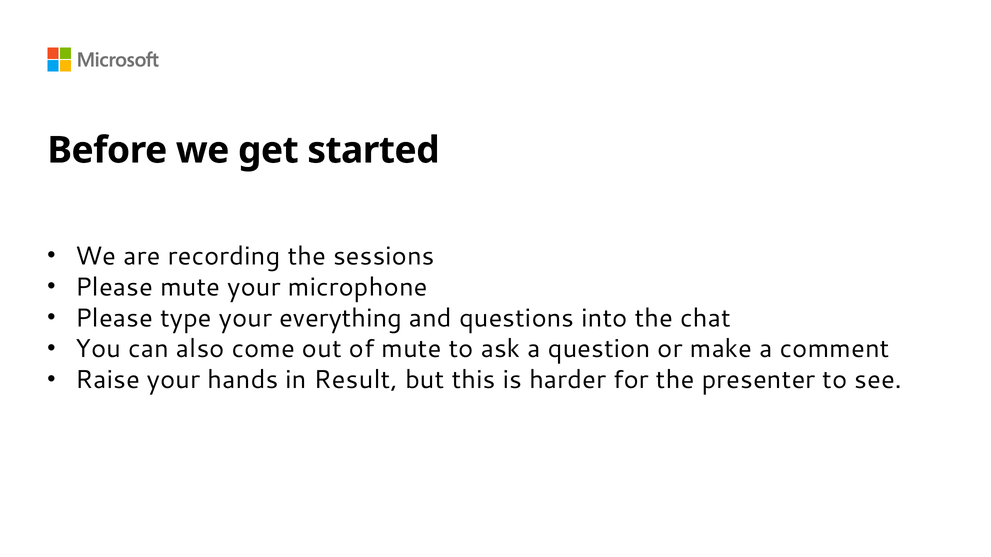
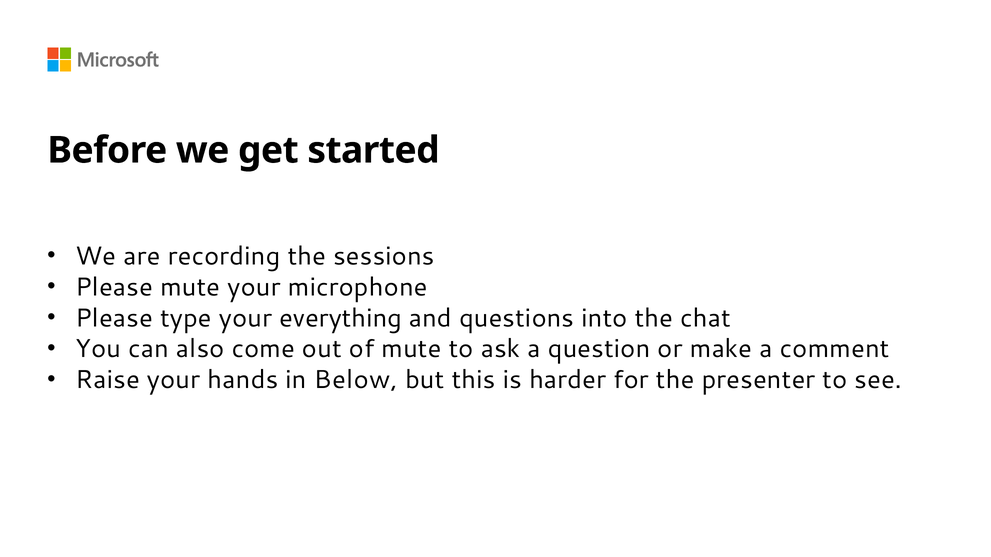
Result: Result -> Below
